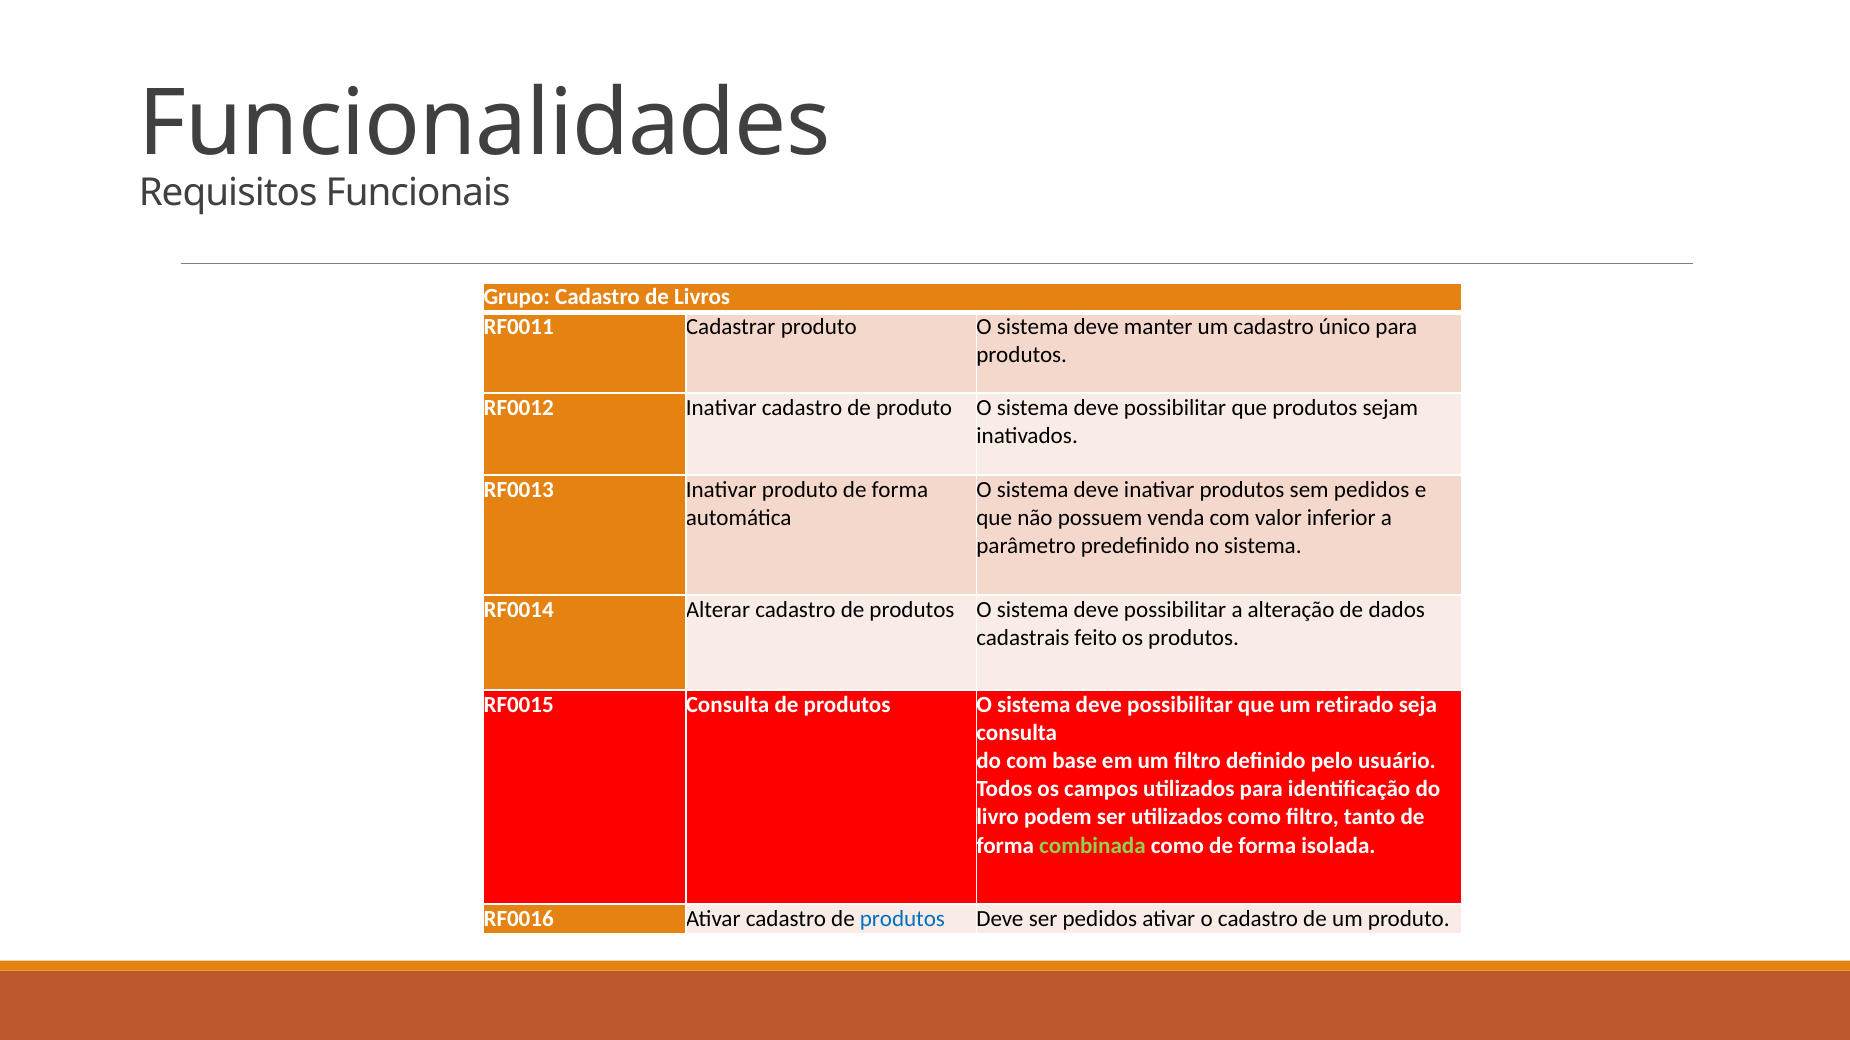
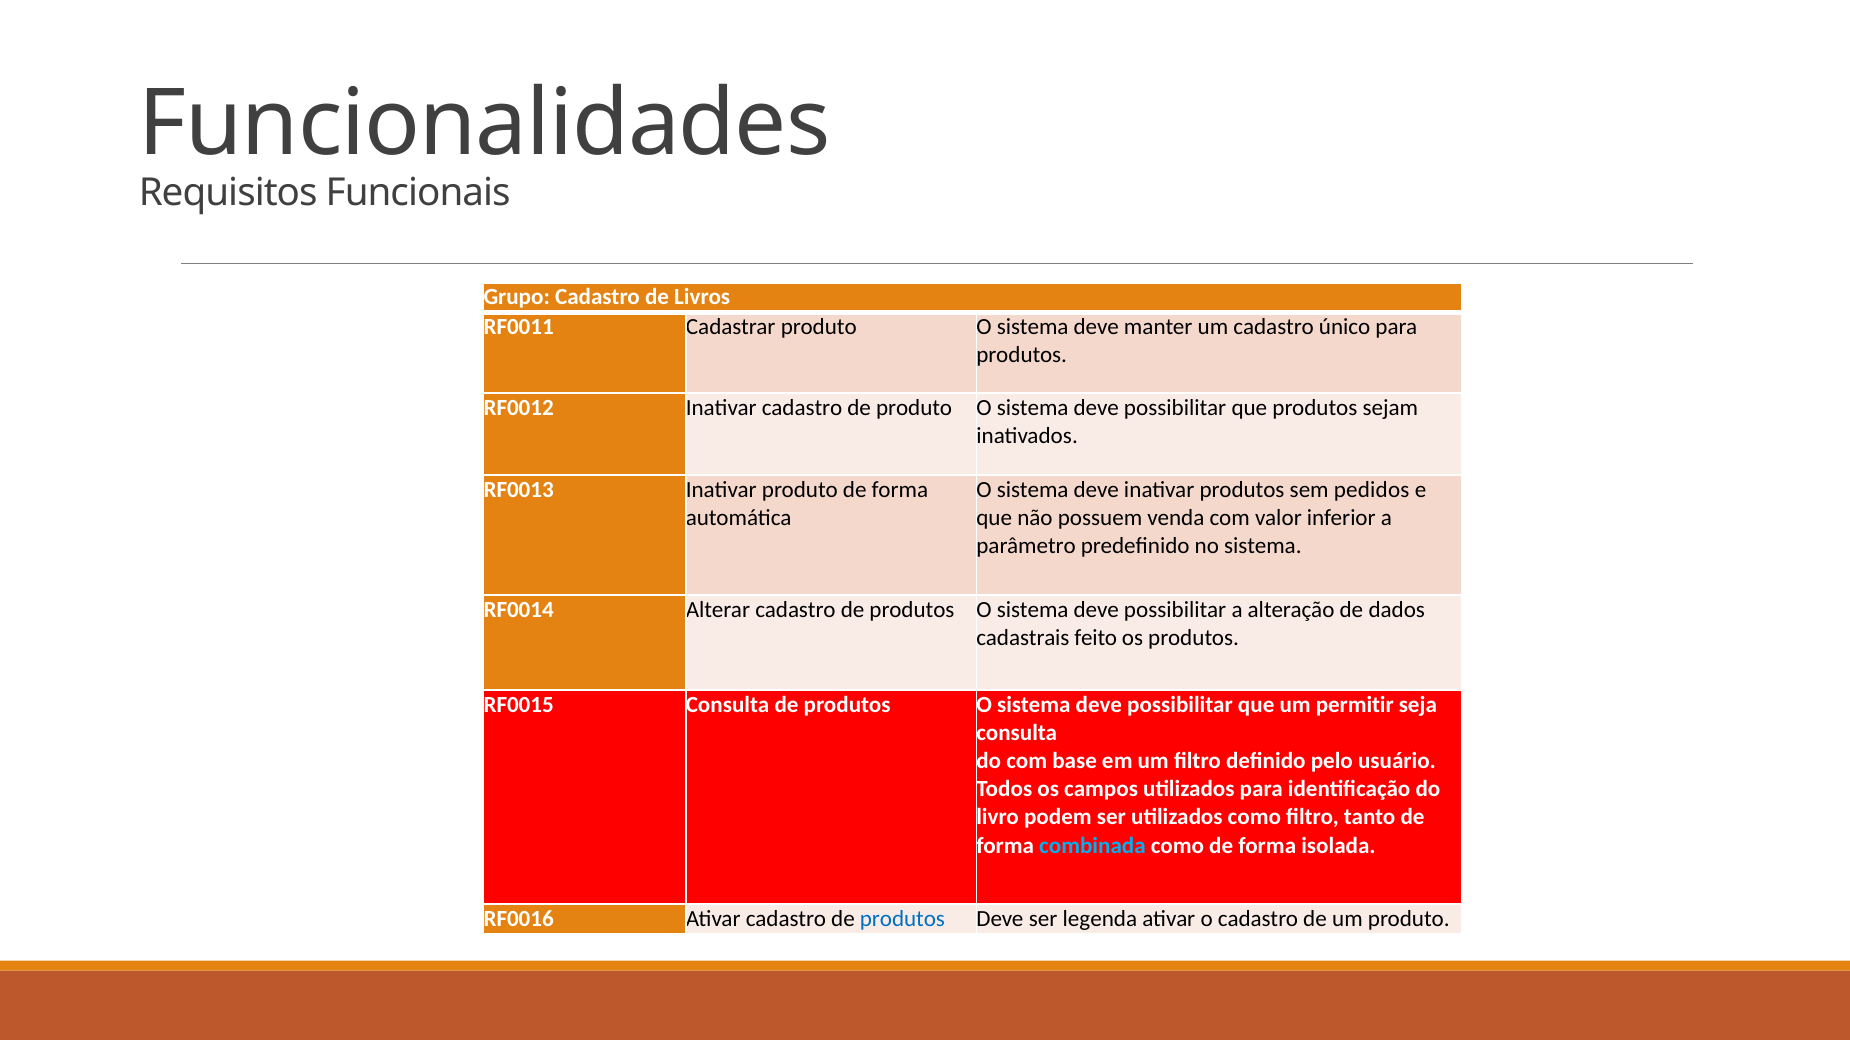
retirado: retirado -> permitir
combinada colour: light green -> light blue
ser pedidos: pedidos -> legenda
